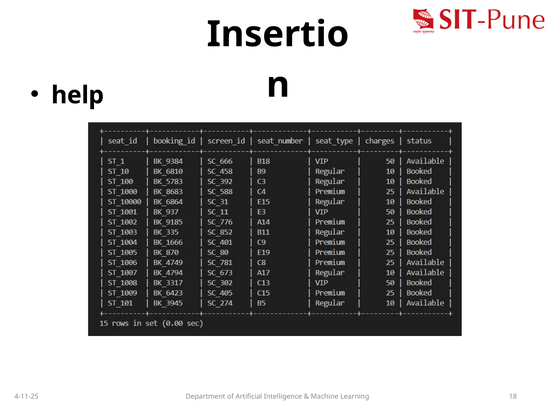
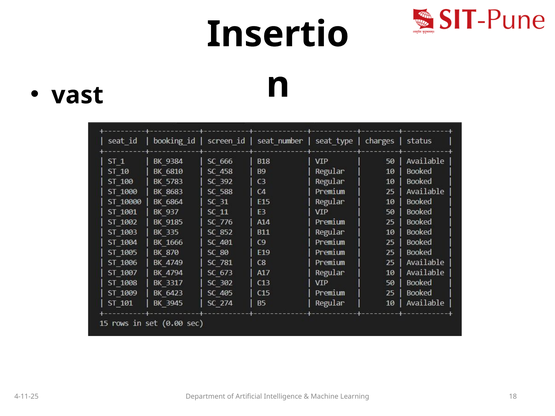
help: help -> vast
